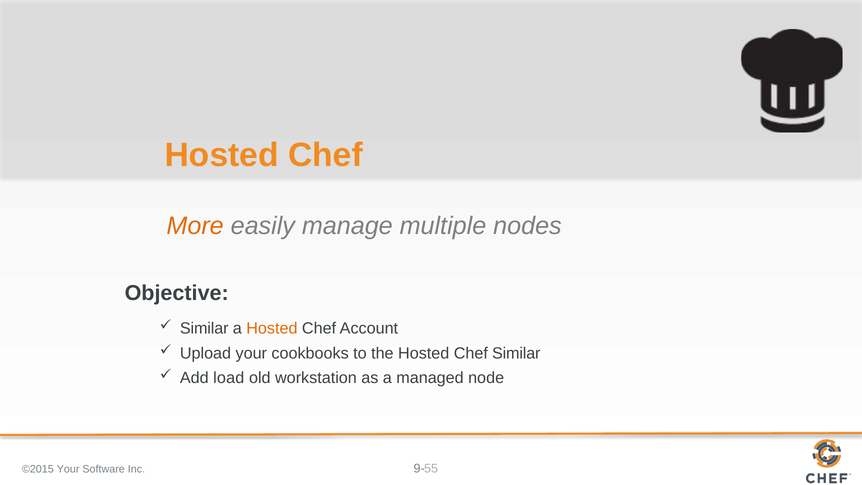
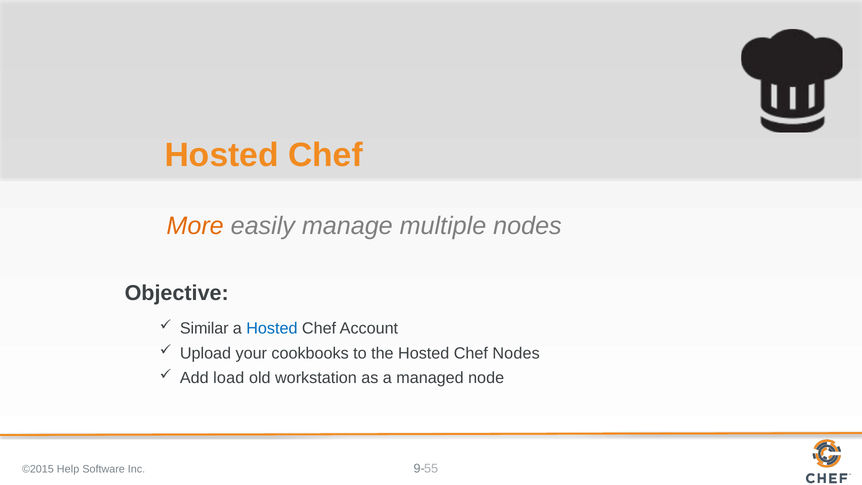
Hosted at (272, 328) colour: orange -> blue
Chef Similar: Similar -> Nodes
©2015 Your: Your -> Help
